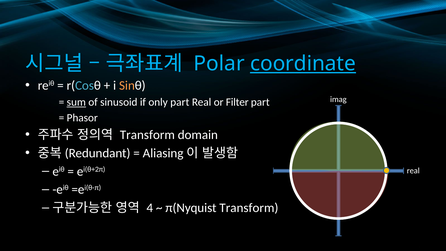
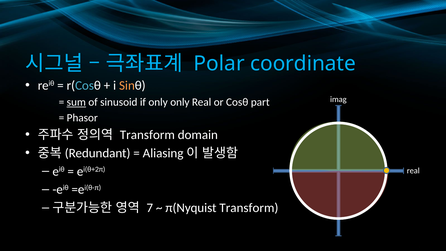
coordinate underline: present -> none
only part: part -> only
Filter: Filter -> Cosθ
4: 4 -> 7
